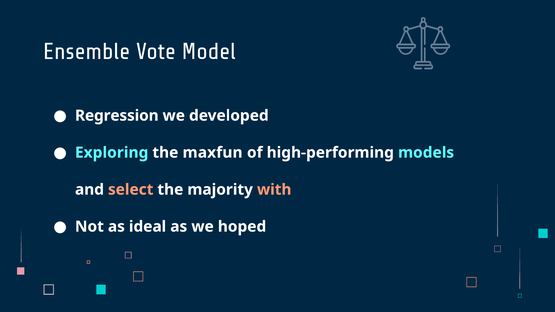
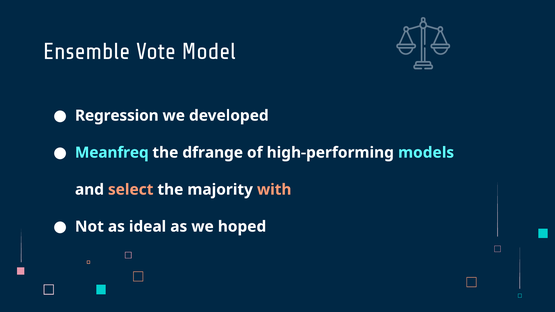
Exploring: Exploring -> Meanfreq
maxfun: maxfun -> dfrange
